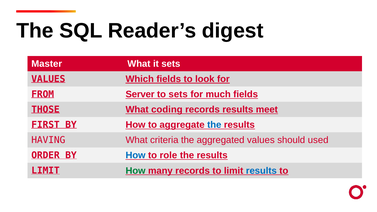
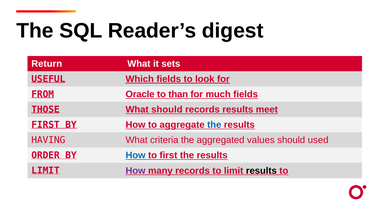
Master: Master -> Return
VALUES at (48, 79): VALUES -> USEFUL
Server: Server -> Oracle
to sets: sets -> than
What coding: coding -> should
to role: role -> first
How at (136, 171) colour: green -> purple
results at (261, 171) colour: blue -> black
